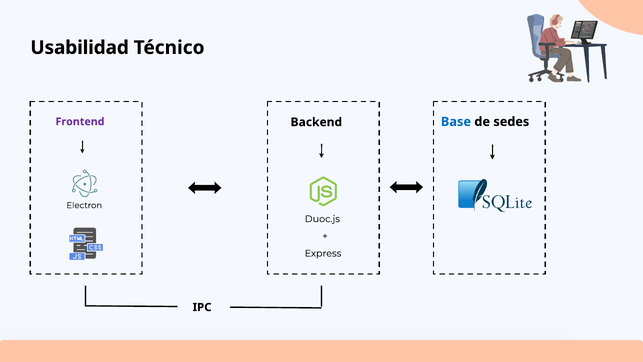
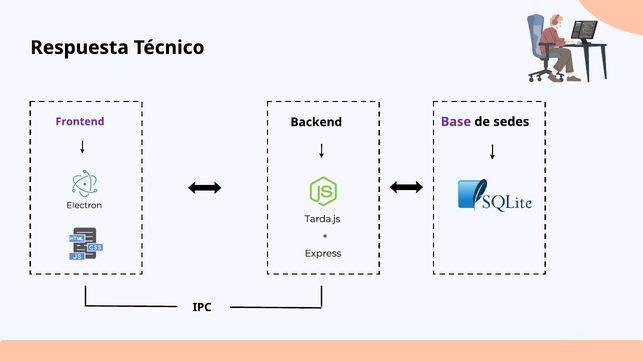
Usabilidad: Usabilidad -> Respuesta
Base colour: blue -> purple
Duoc.js: Duoc.js -> Tarda.js
